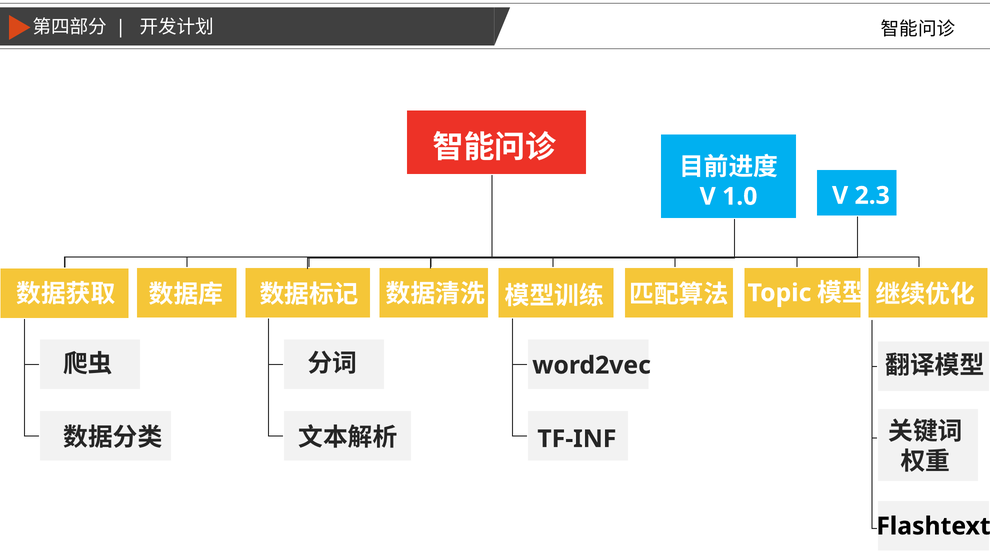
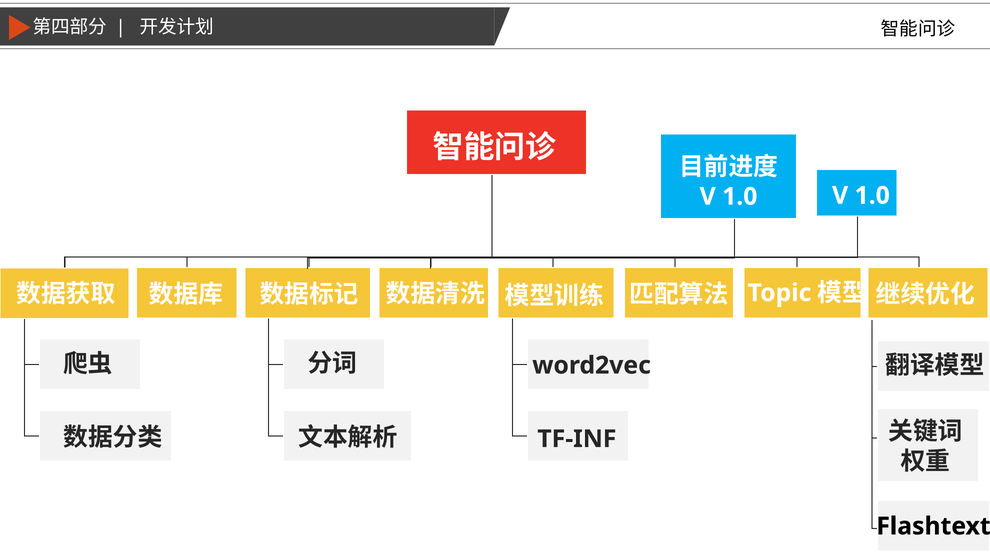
1.0 V 2.3: 2.3 -> 1.0
